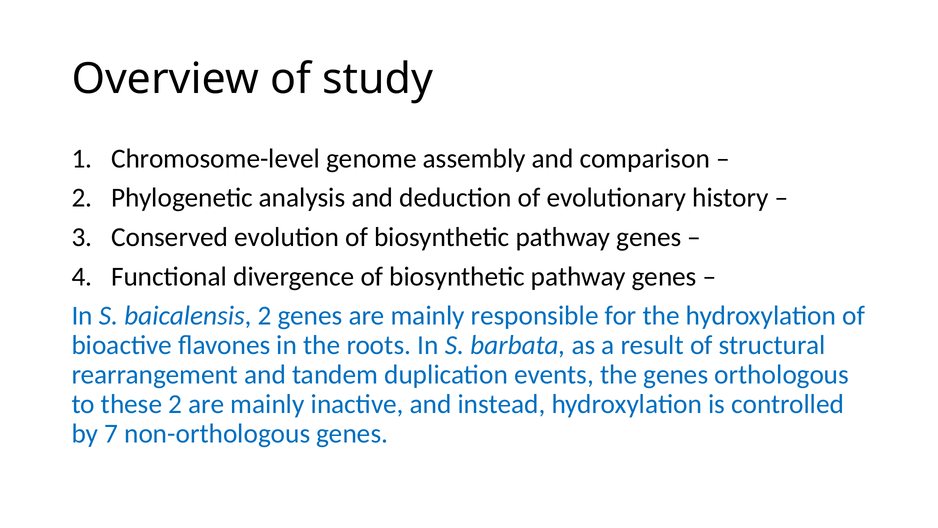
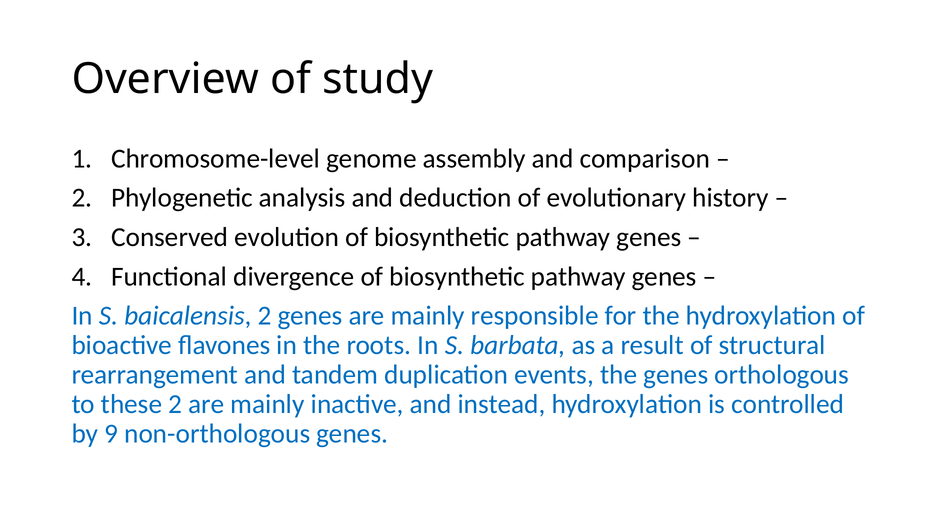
7: 7 -> 9
